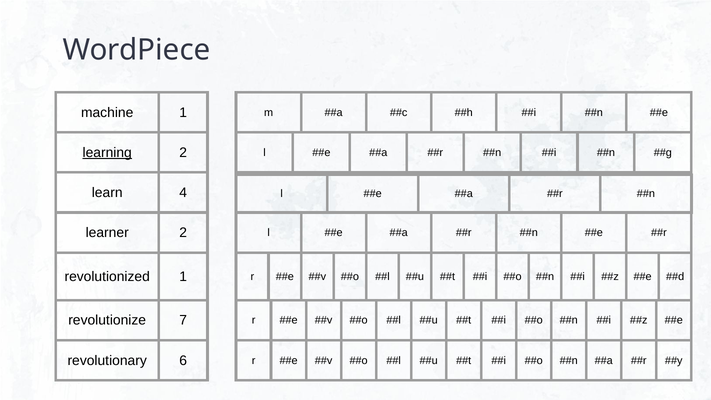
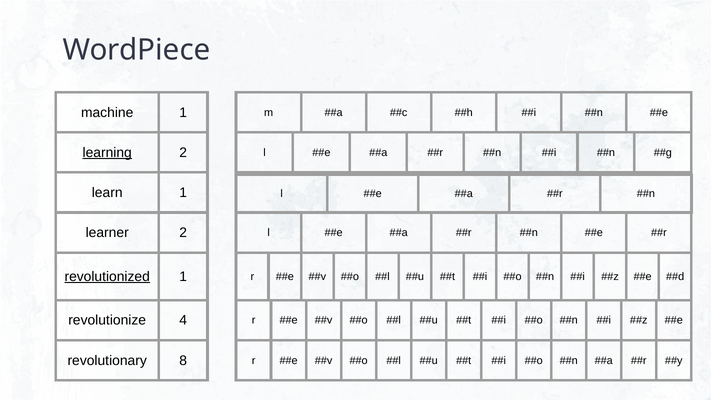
learn 4: 4 -> 1
revolutionized underline: none -> present
7: 7 -> 4
6: 6 -> 8
